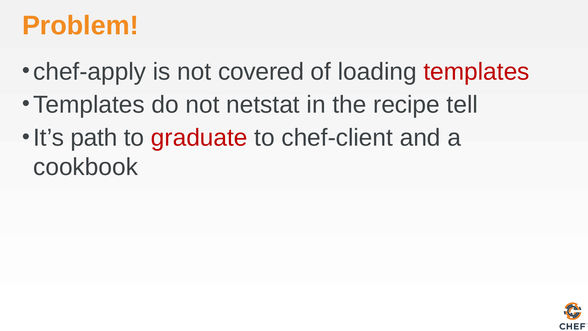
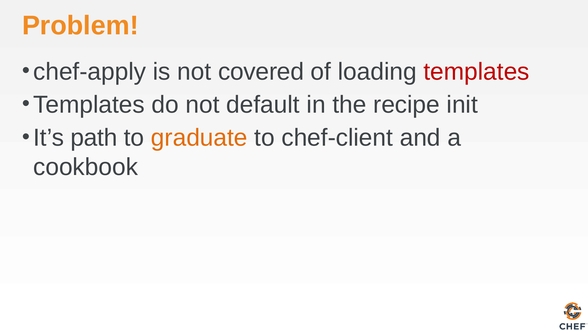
netstat: netstat -> default
tell: tell -> init
graduate colour: red -> orange
